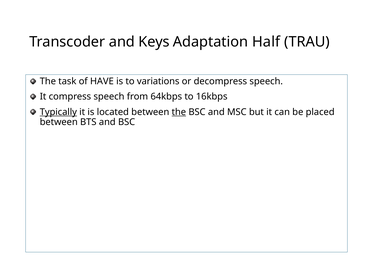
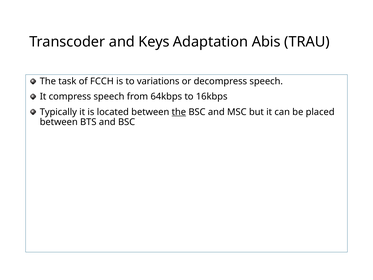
Half: Half -> Abis
HAVE: HAVE -> FCCH
Typically underline: present -> none
